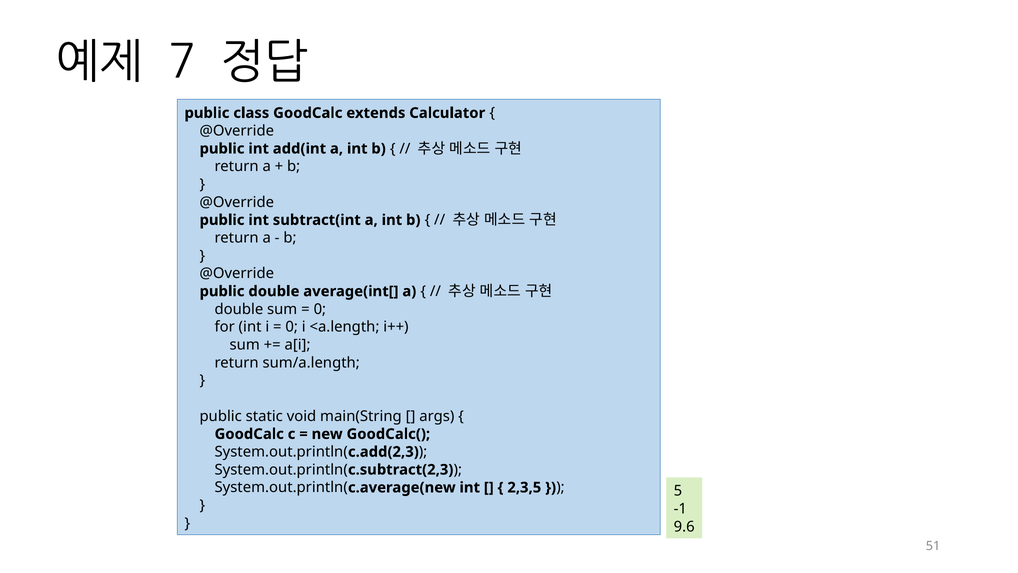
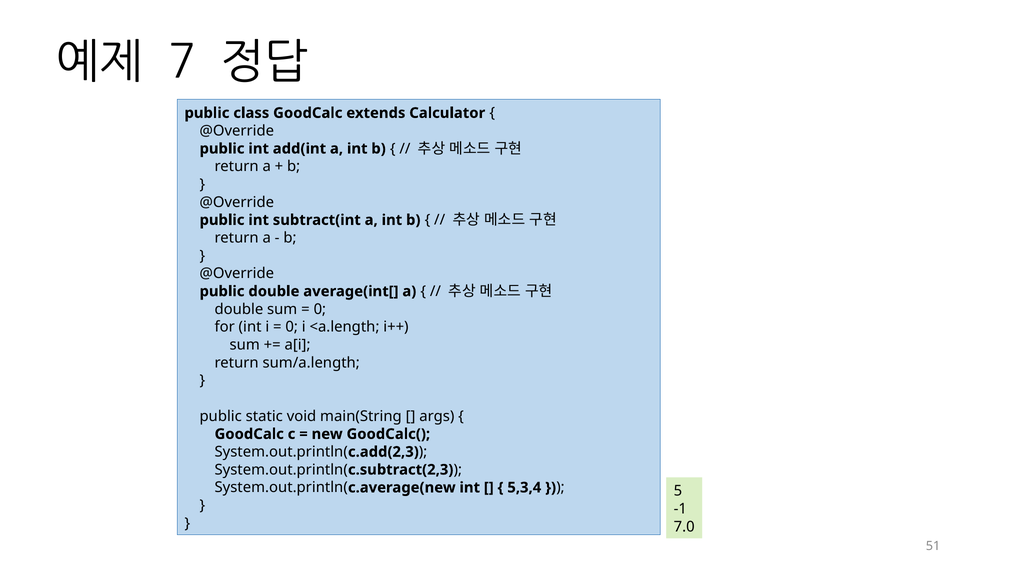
2,3,5: 2,3,5 -> 5,3,4
9.6: 9.6 -> 7.0
